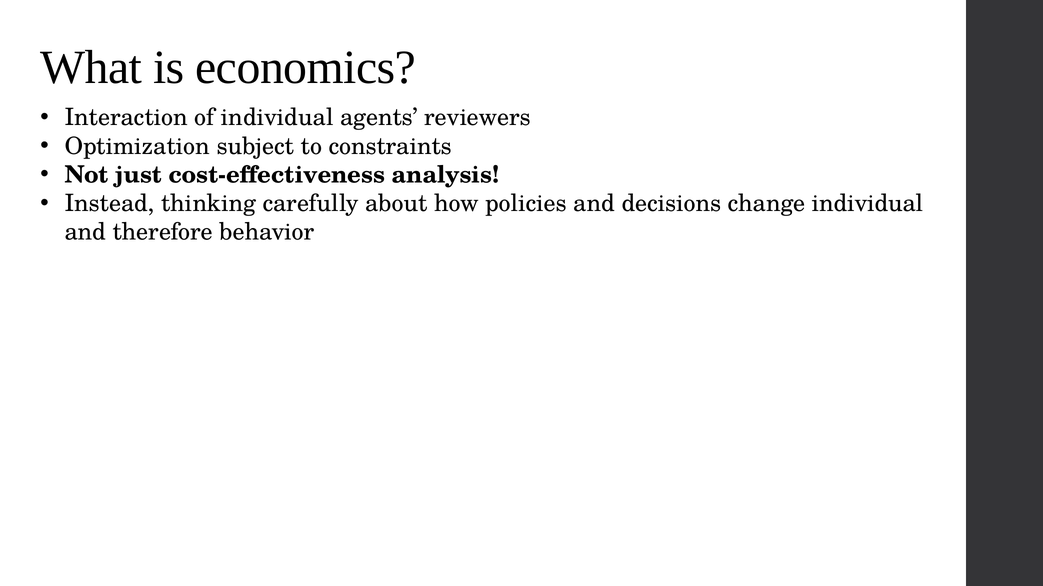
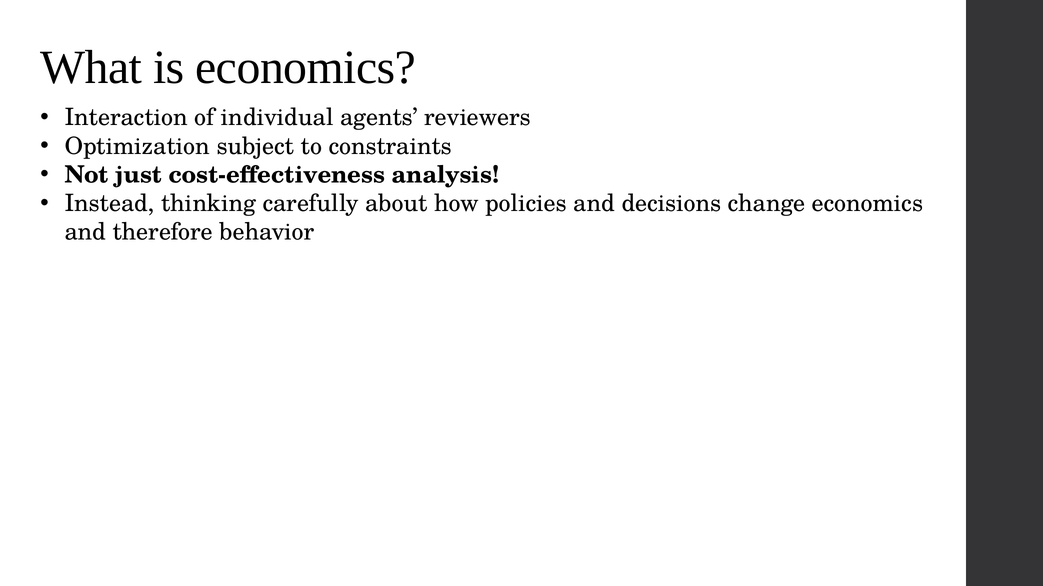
change individual: individual -> economics
